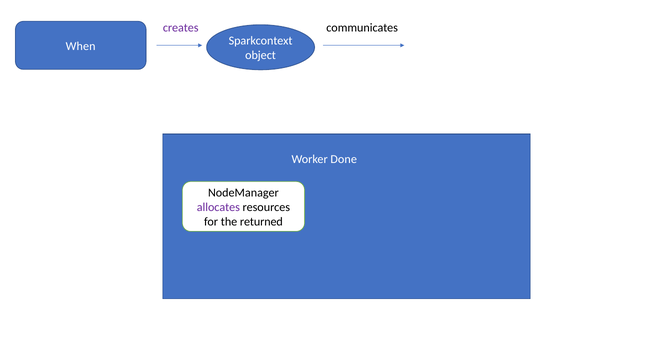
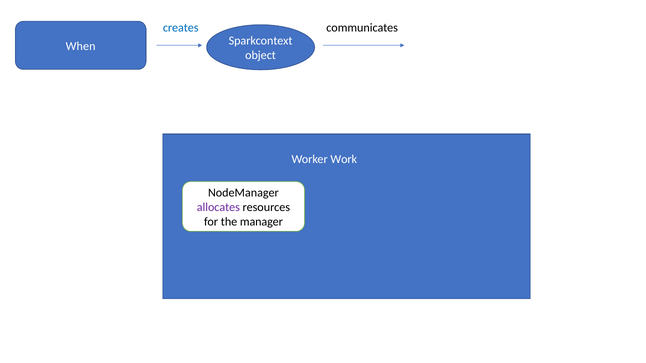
creates colour: purple -> blue
Done: Done -> Work
returned: returned -> manager
